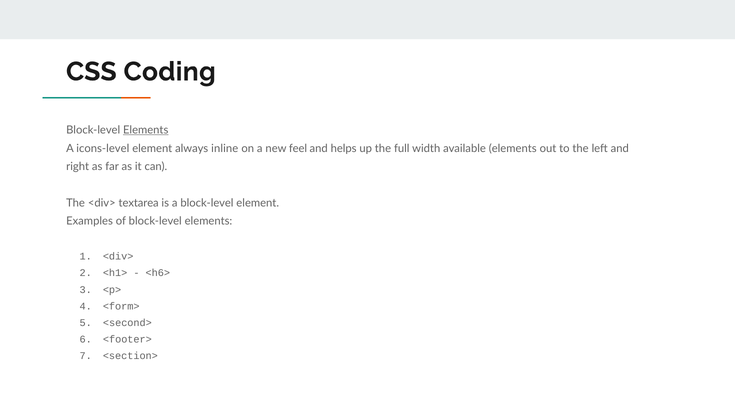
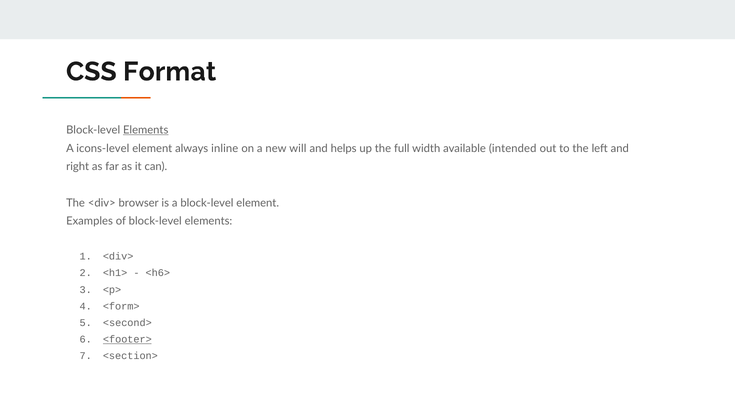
Coding: Coding -> Format
feel: feel -> will
available elements: elements -> intended
textarea: textarea -> browser
<footer> underline: none -> present
